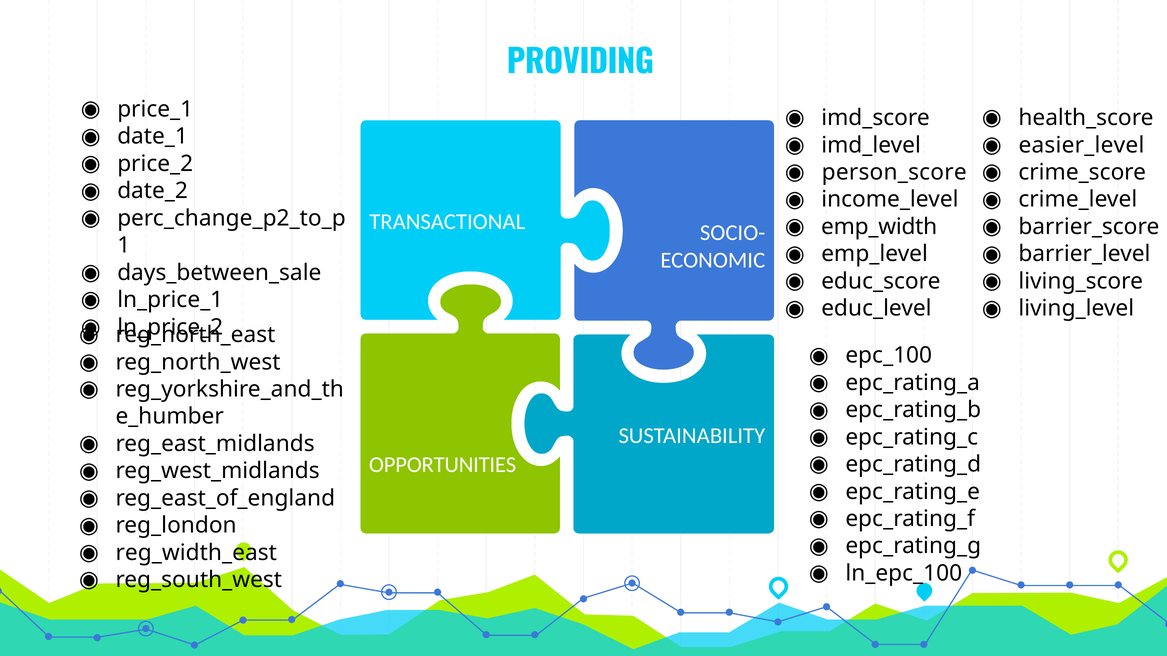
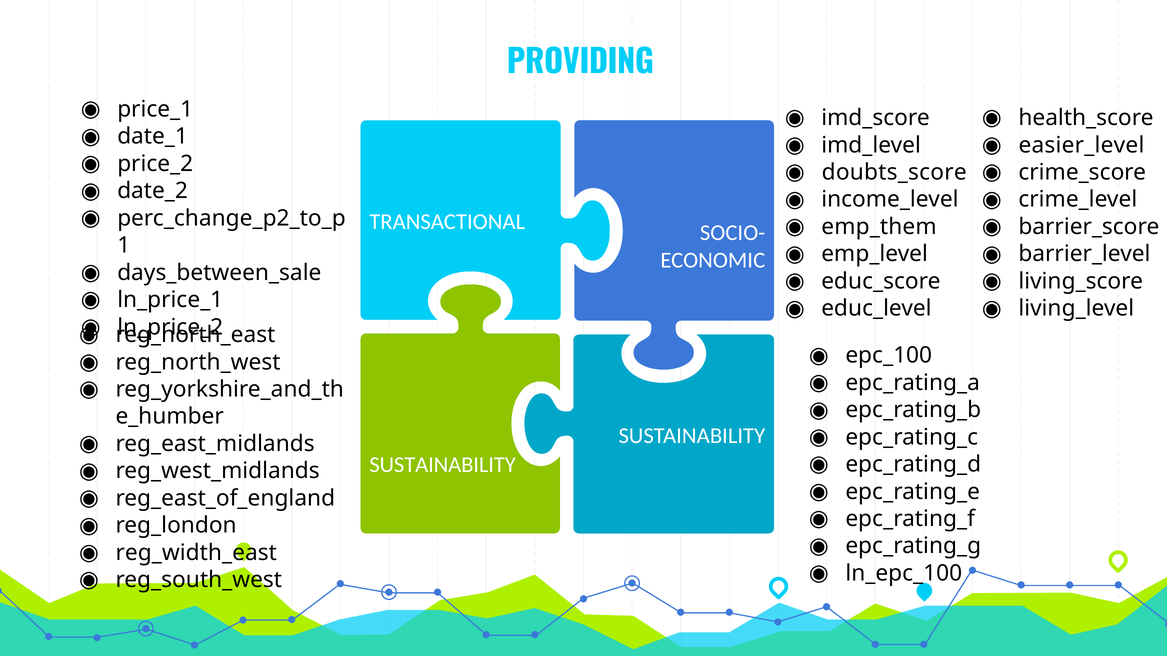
person_score: person_score -> doubts_score
emp_width: emp_width -> emp_them
OPPORTUNITIES at (443, 465): OPPORTUNITIES -> SUSTAINABILITY
